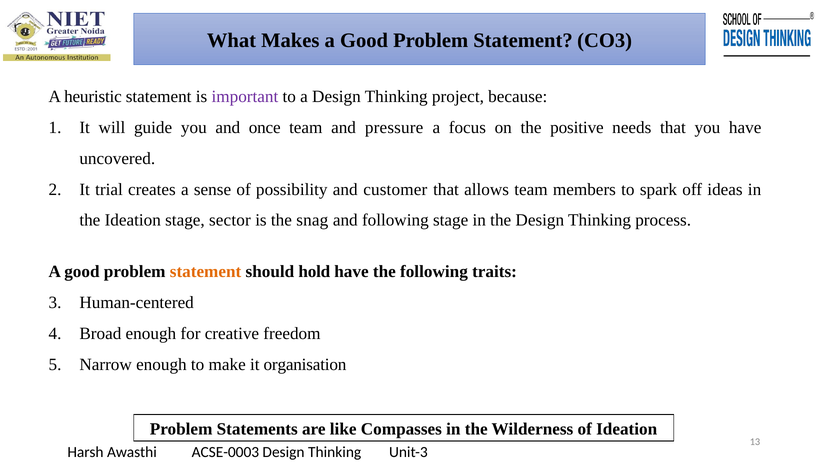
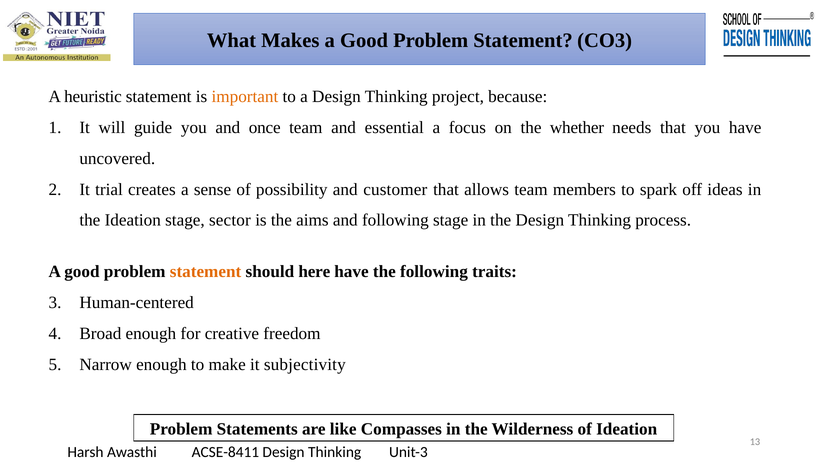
important colour: purple -> orange
pressure: pressure -> essential
positive: positive -> whether
snag: snag -> aims
hold: hold -> here
organisation: organisation -> subjectivity
ACSE-0003: ACSE-0003 -> ACSE-8411
